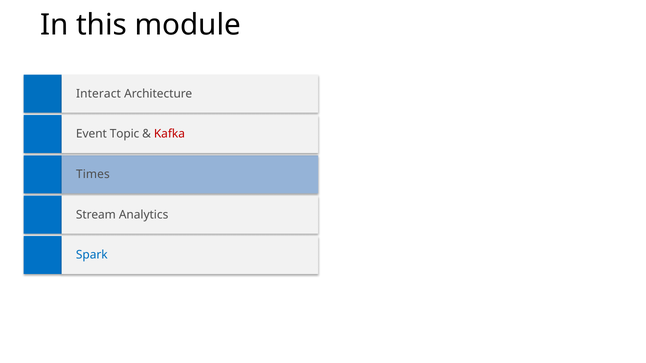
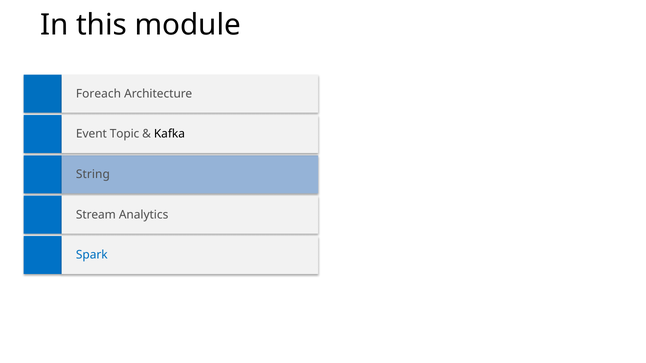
Interact: Interact -> Foreach
Kafka colour: red -> black
Times: Times -> String
